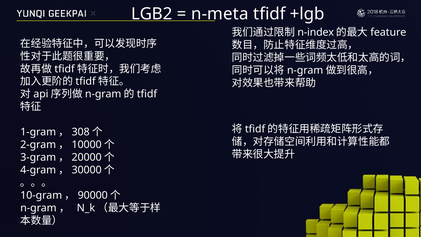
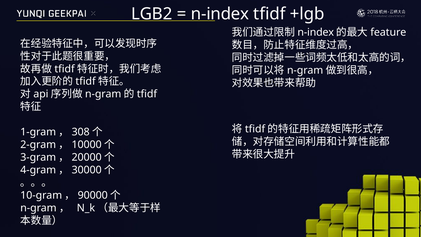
n-meta at (220, 14): n-meta -> n-index
